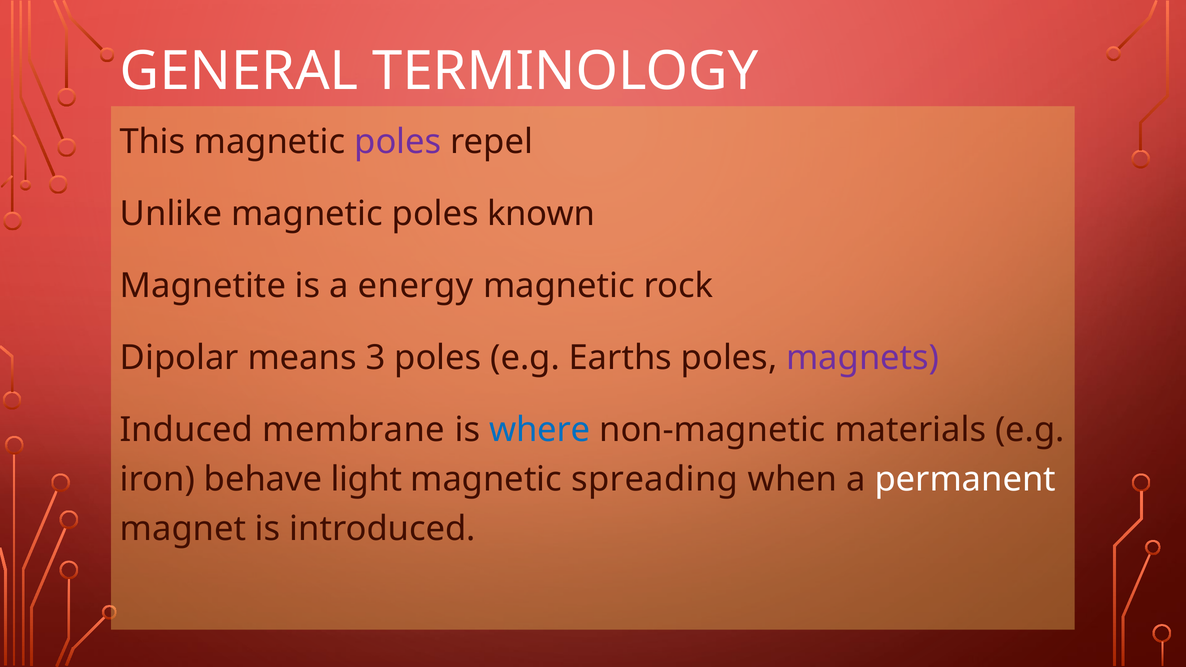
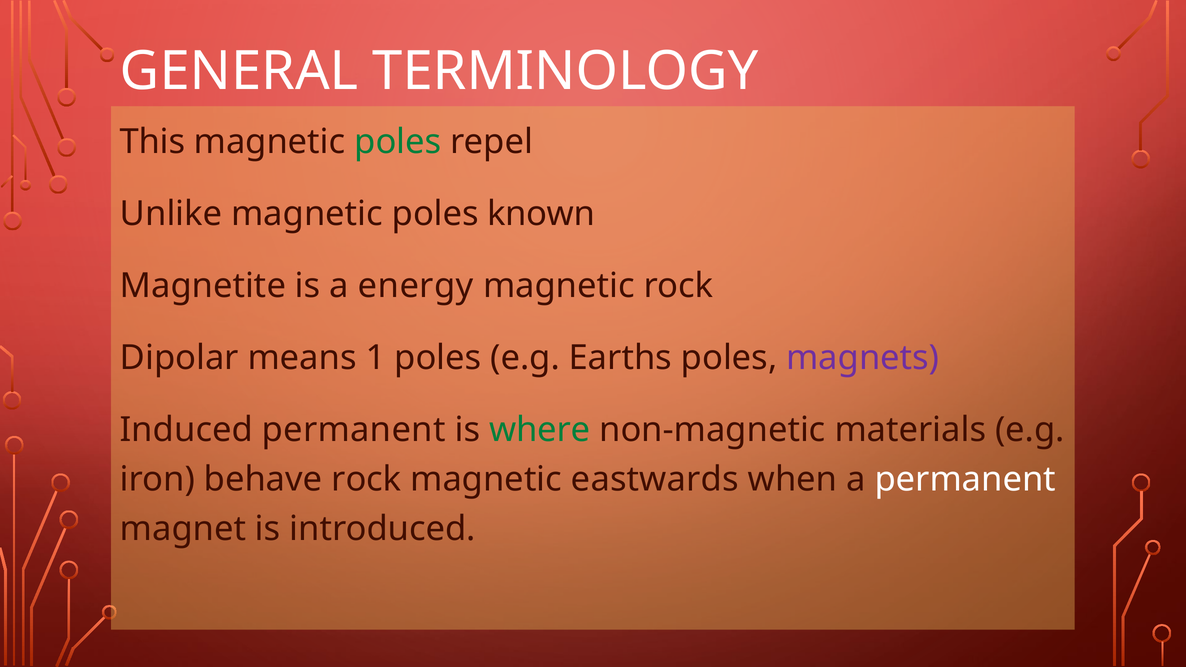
poles at (398, 142) colour: purple -> green
3: 3 -> 1
Induced membrane: membrane -> permanent
where colour: blue -> green
behave light: light -> rock
spreading: spreading -> eastwards
